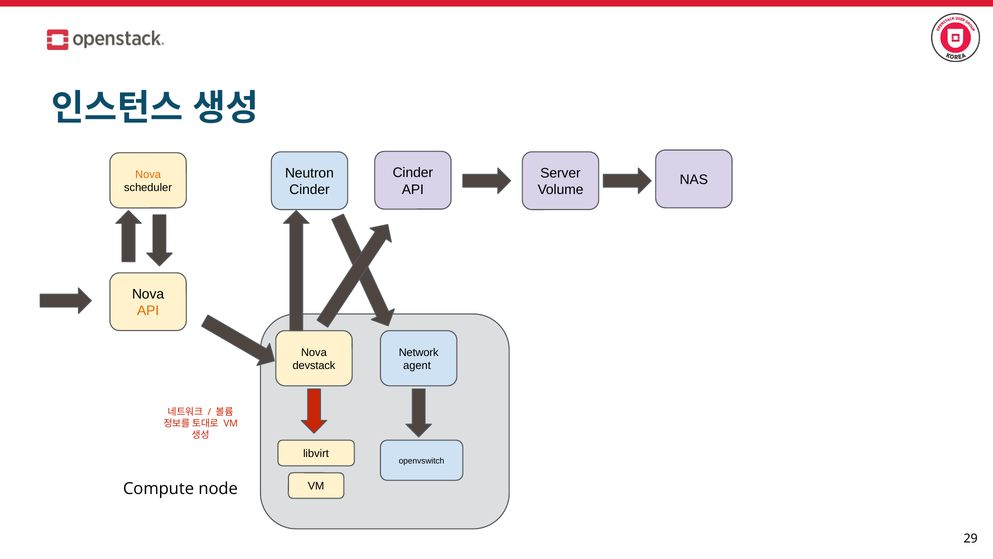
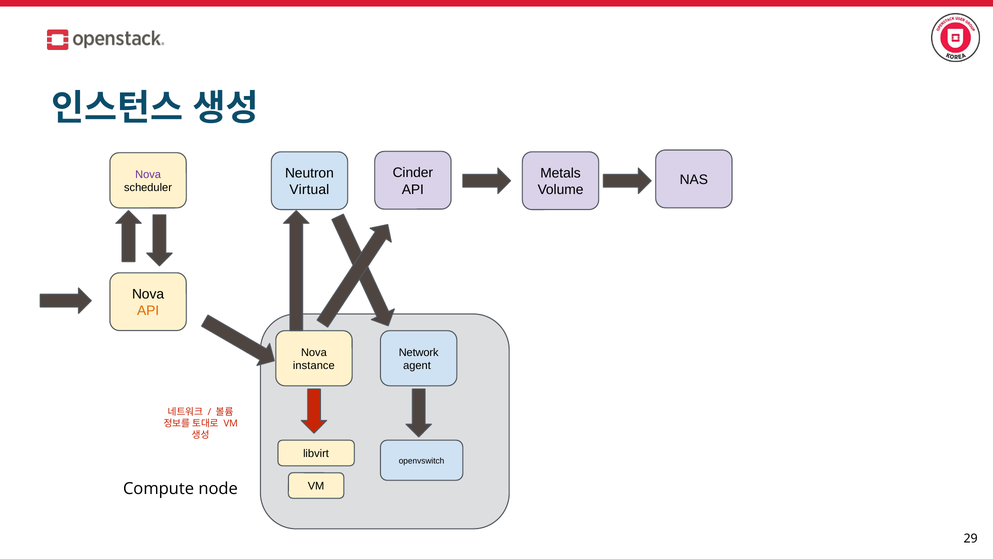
Server: Server -> Metals
Nova at (148, 174) colour: orange -> purple
Cinder at (309, 190): Cinder -> Virtual
devstack: devstack -> instance
